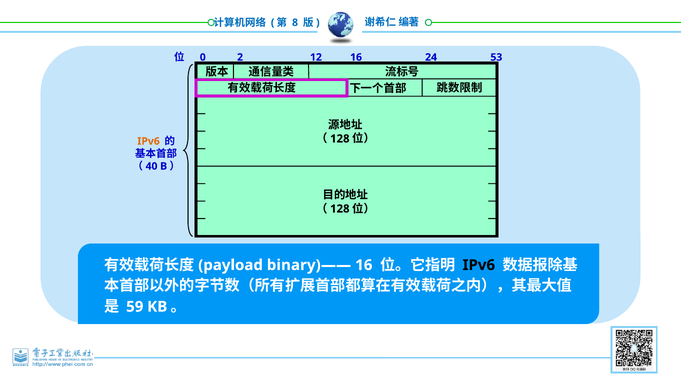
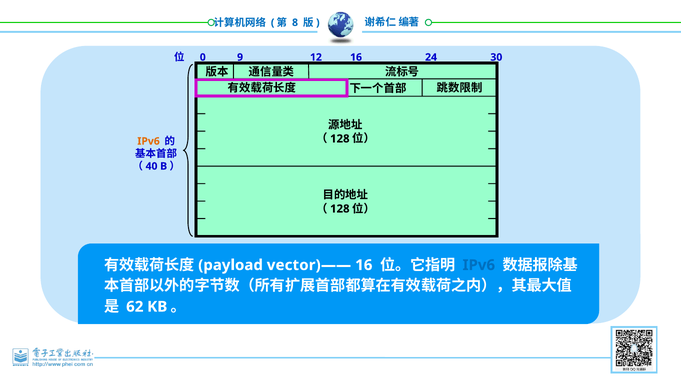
2: 2 -> 9
53: 53 -> 30
binary)——: binary)—— -> vector)——
IPv6 at (479, 265) colour: black -> blue
59: 59 -> 62
